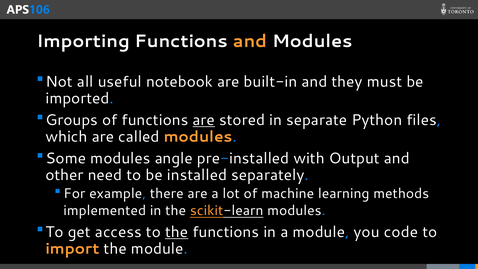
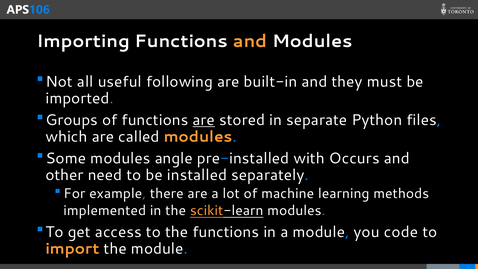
notebook: notebook -> following
Output: Output -> Occurs
the at (177, 232) underline: present -> none
